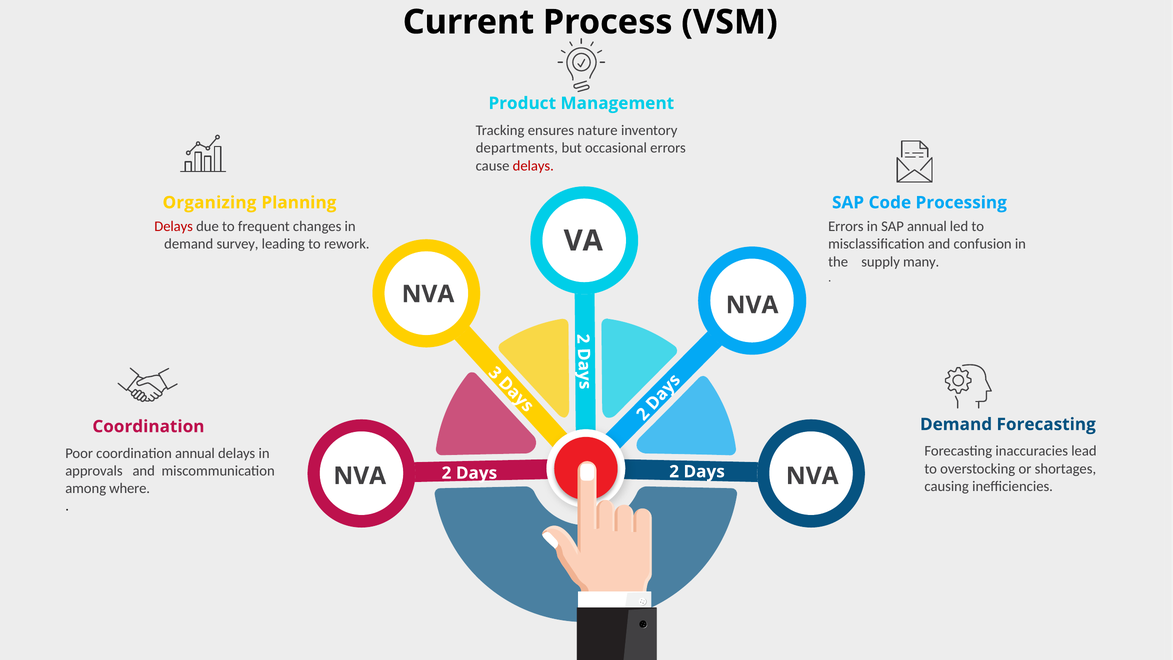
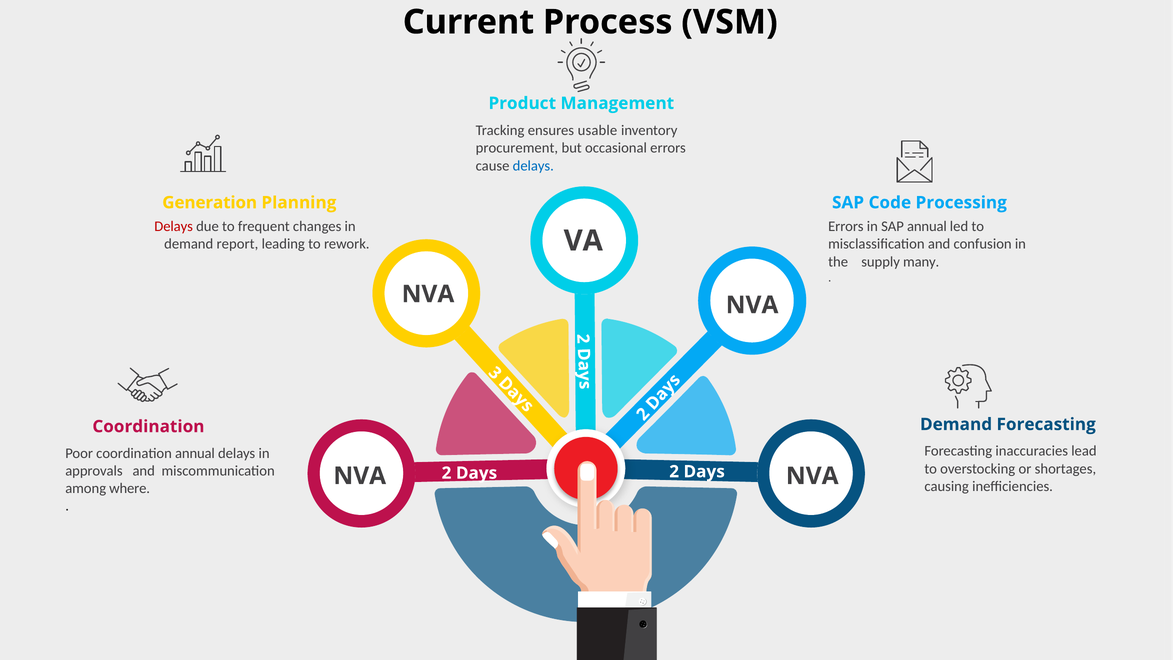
nature: nature -> usable
departments: departments -> procurement
delays at (533, 166) colour: red -> blue
Organizing: Organizing -> Generation
survey: survey -> report
